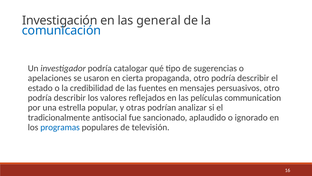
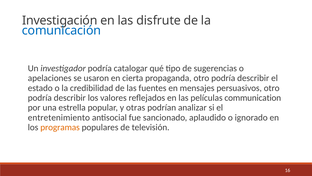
general: general -> disfrute
tradicionalmente: tradicionalmente -> entretenimiento
programas colour: blue -> orange
